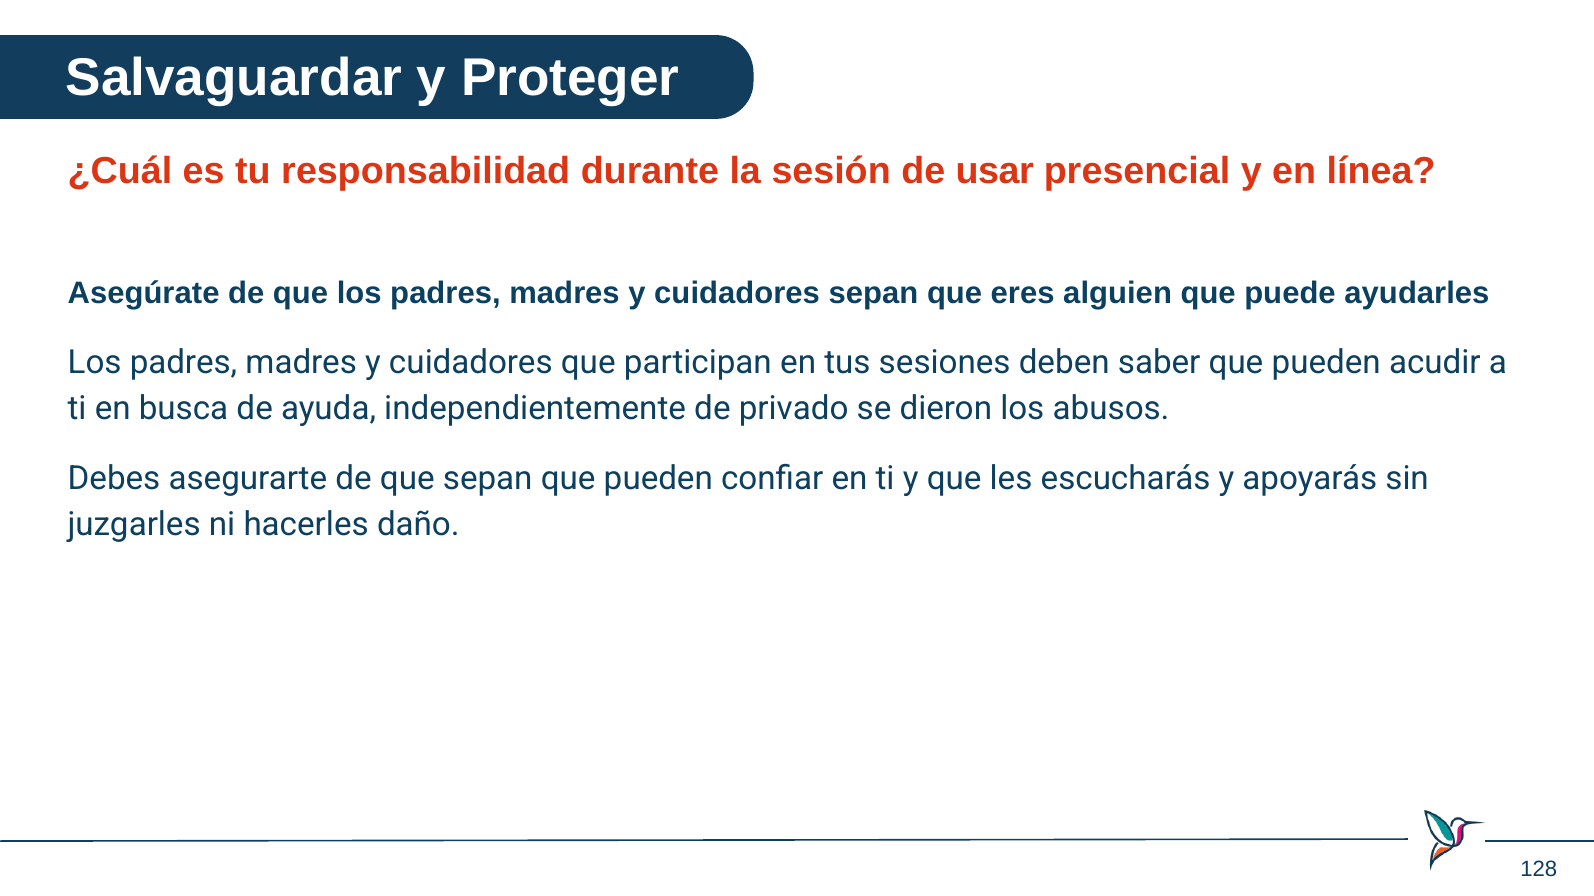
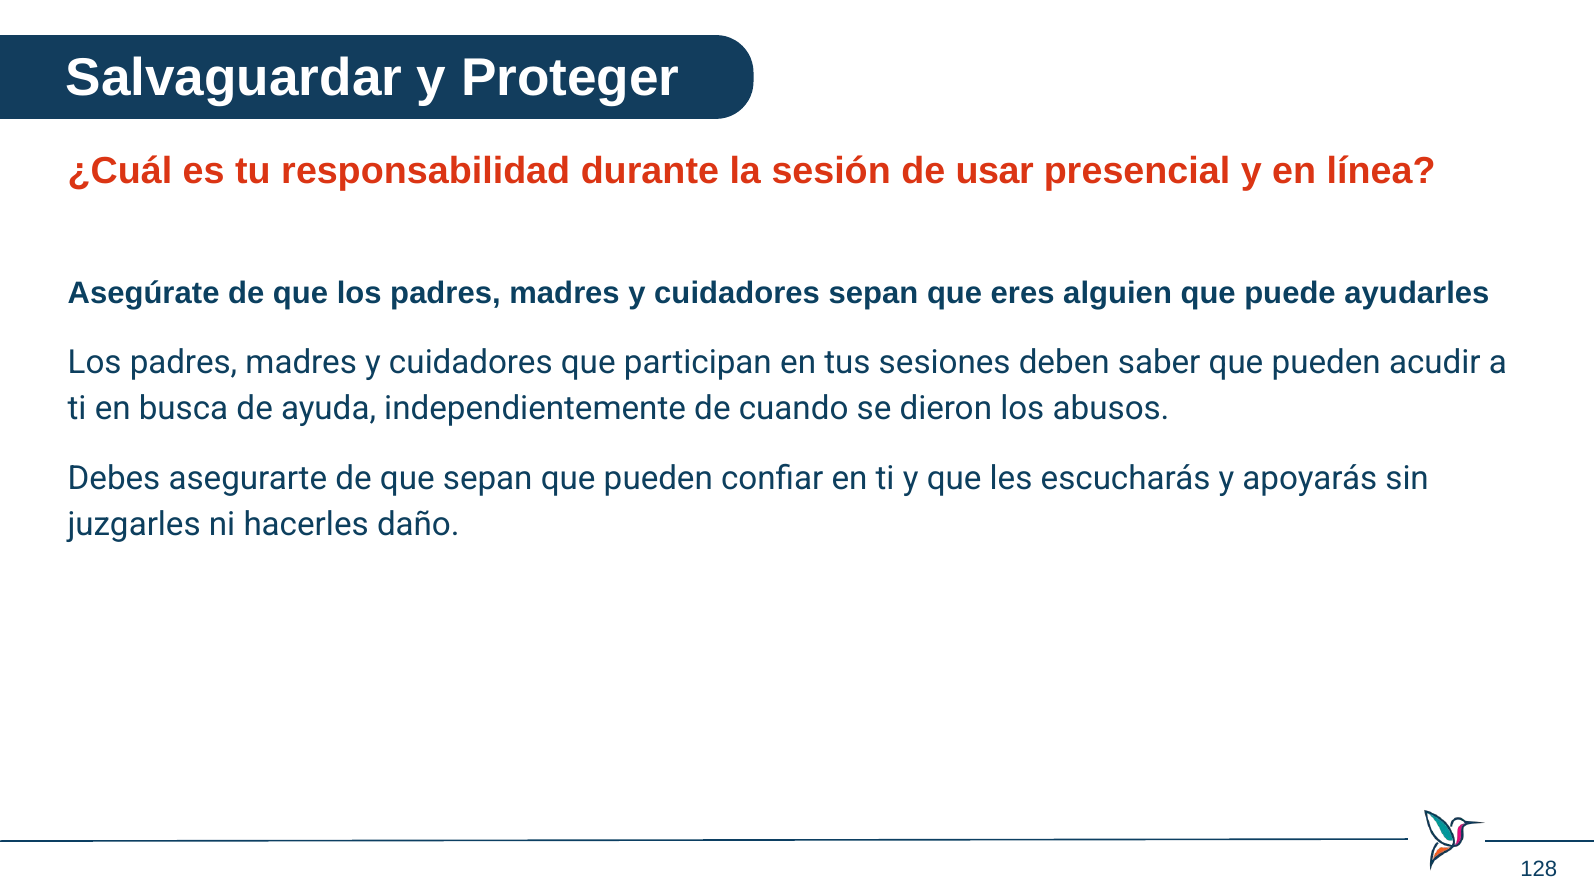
privado: privado -> cuando
